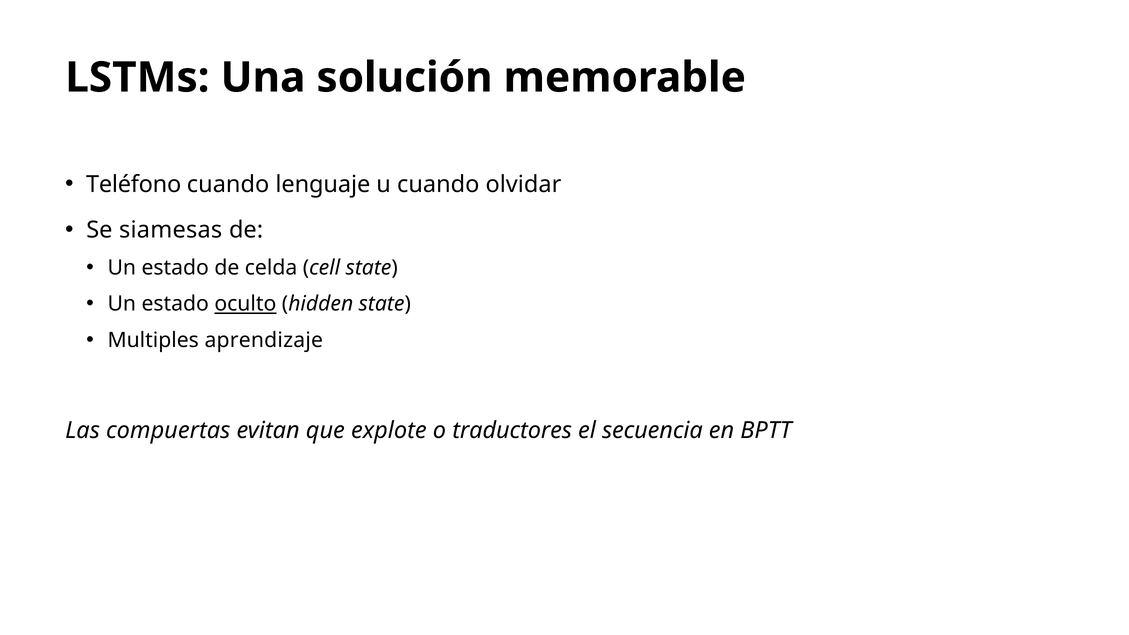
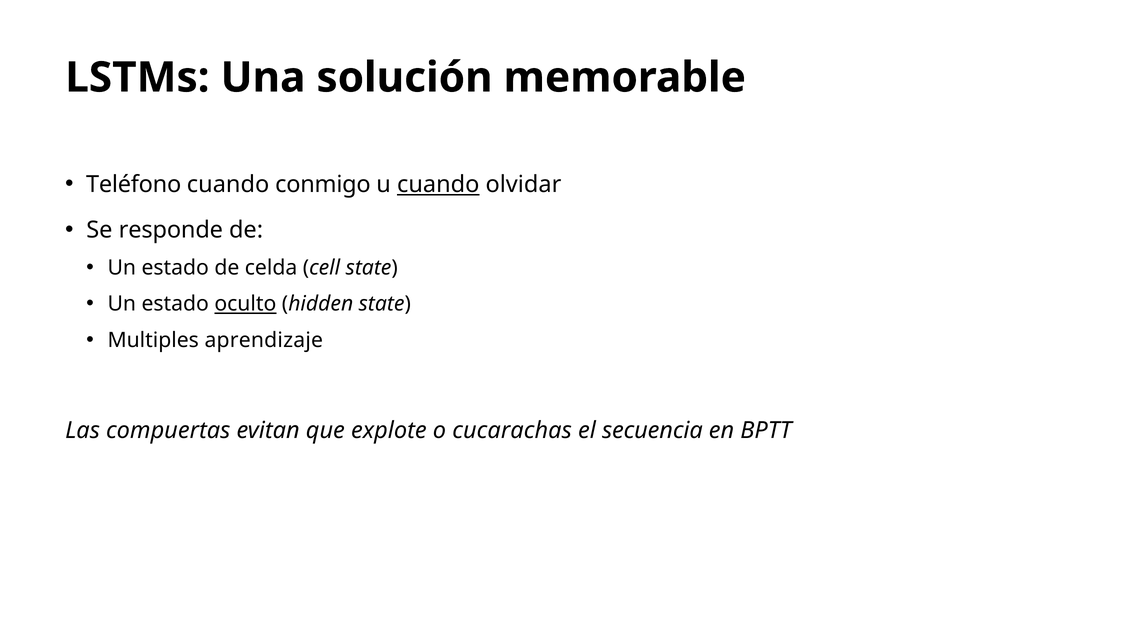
lenguaje: lenguaje -> conmigo
cuando at (438, 184) underline: none -> present
siamesas: siamesas -> responde
traductores: traductores -> cucarachas
